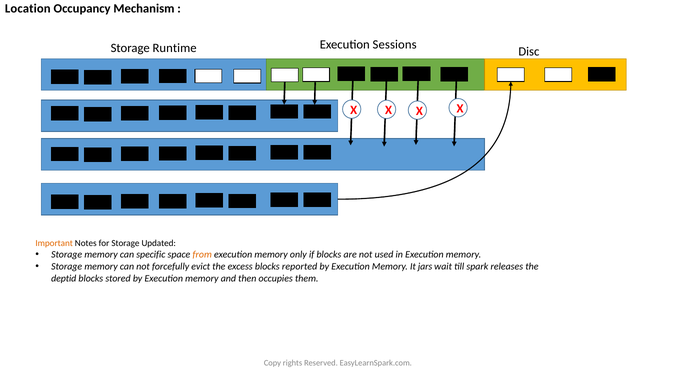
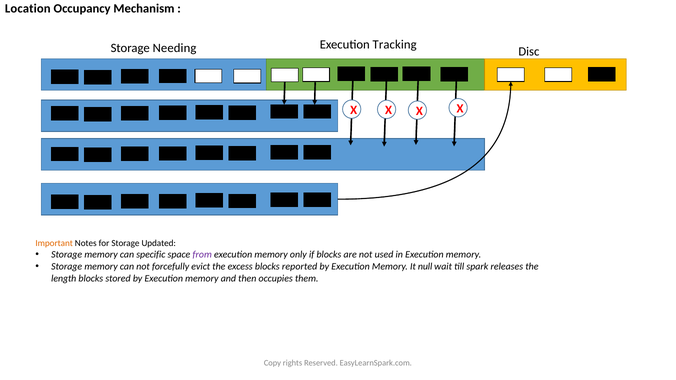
Sessions: Sessions -> Tracking
Runtime: Runtime -> Needing
from colour: orange -> purple
jars: jars -> null
deptid: deptid -> length
